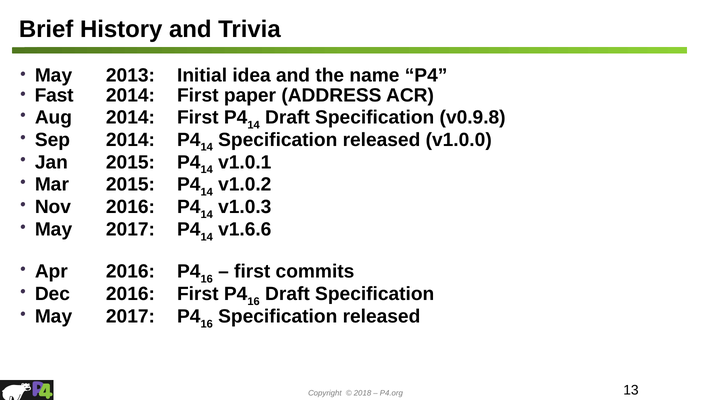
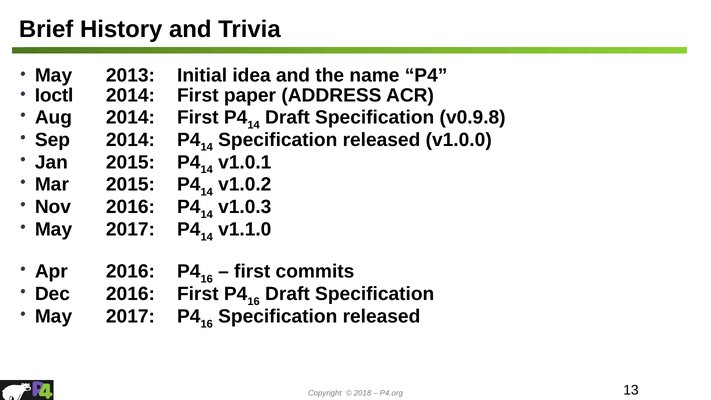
Fast: Fast -> Ioctl
v1.6.6: v1.6.6 -> v1.1.0
